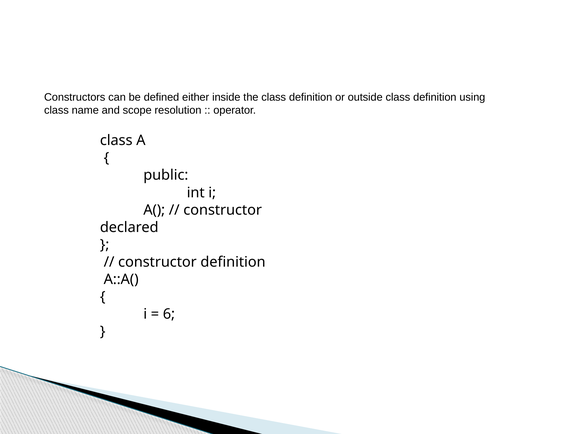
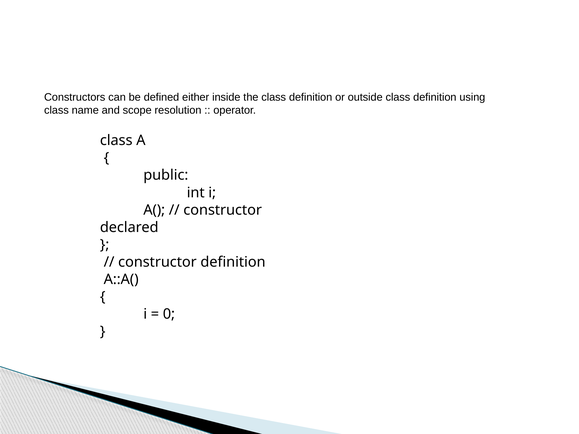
6: 6 -> 0
